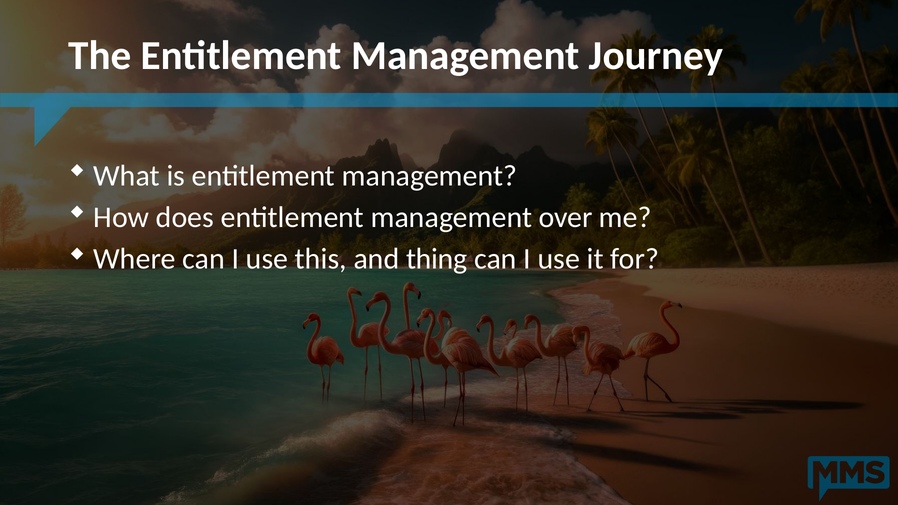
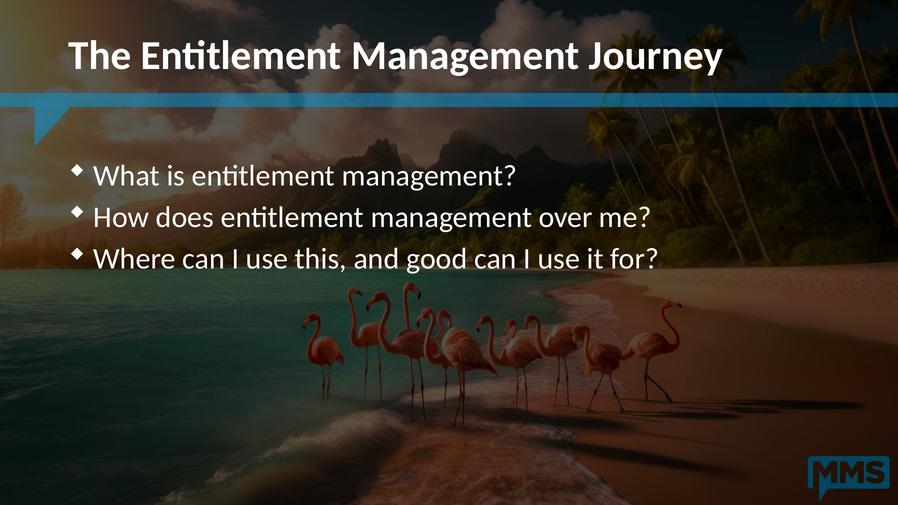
thing: thing -> good
